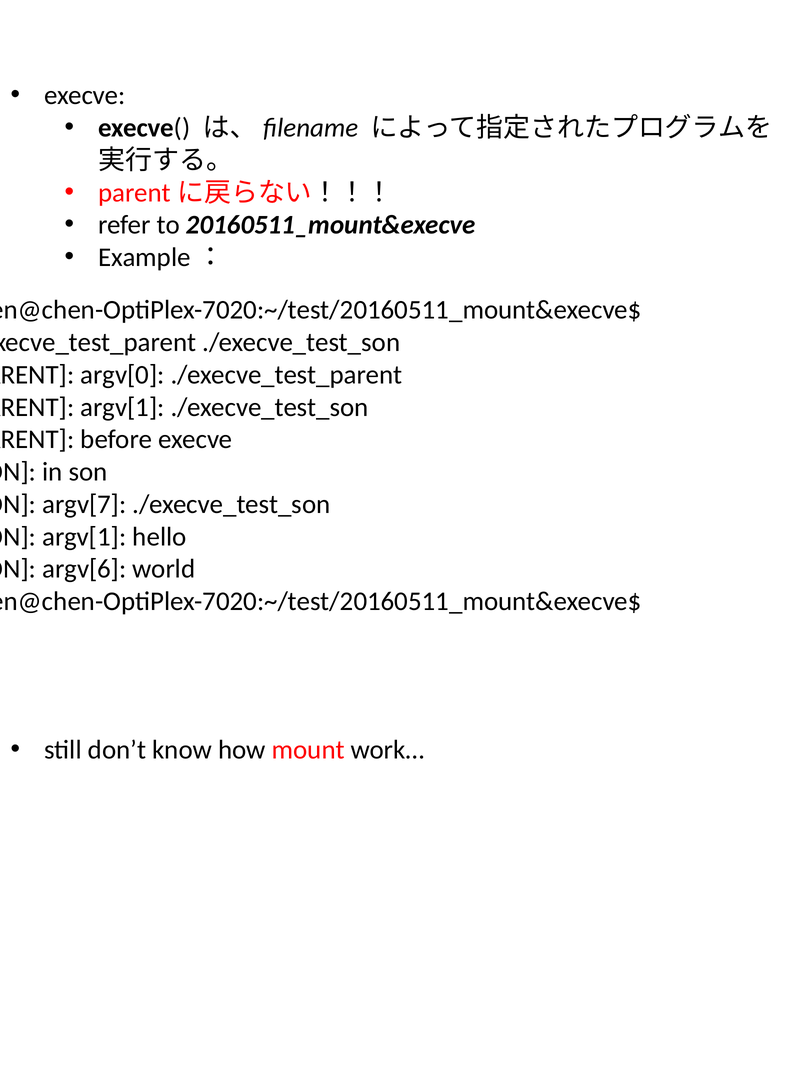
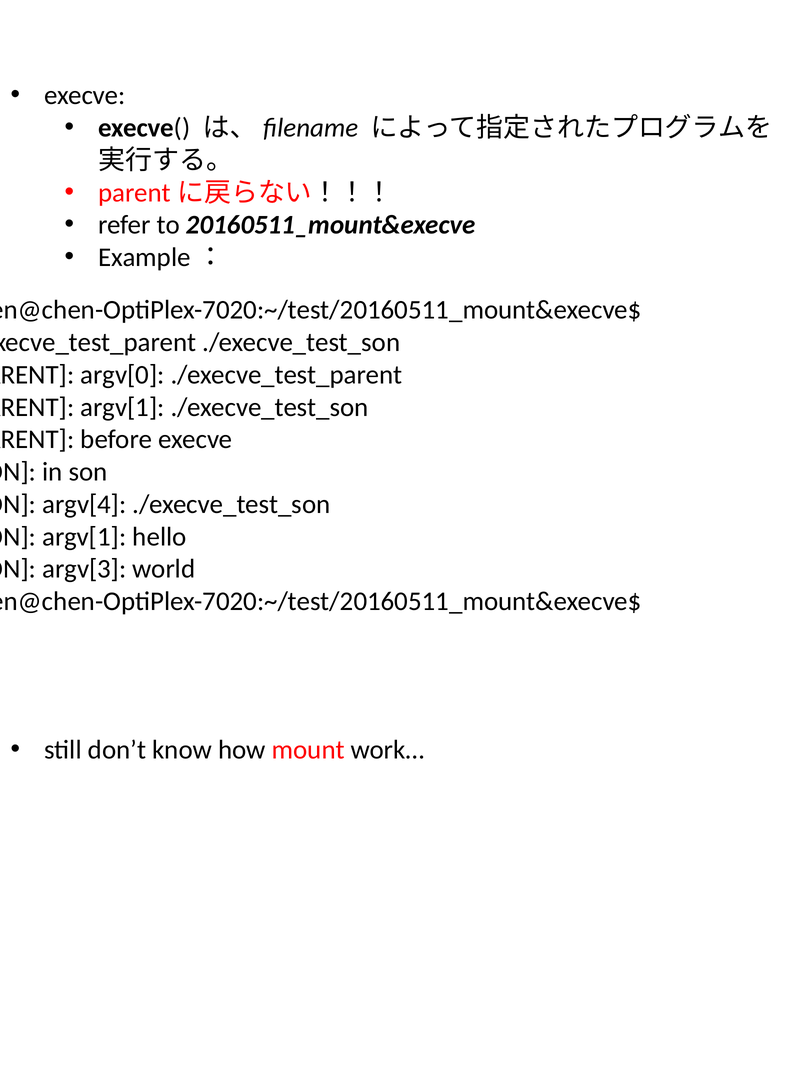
argv[7: argv[7 -> argv[4
argv[6: argv[6 -> argv[3
